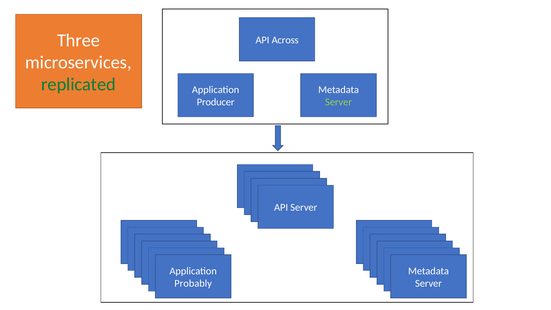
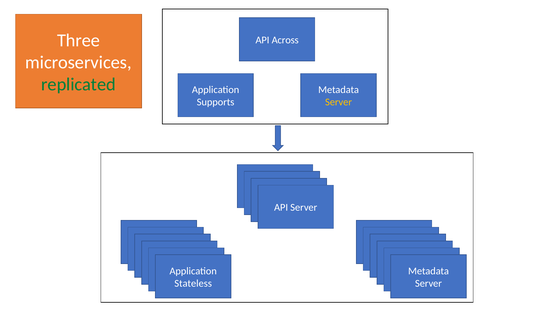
Producer: Producer -> Supports
Server at (339, 102) colour: light green -> yellow
Probably: Probably -> Stateless
